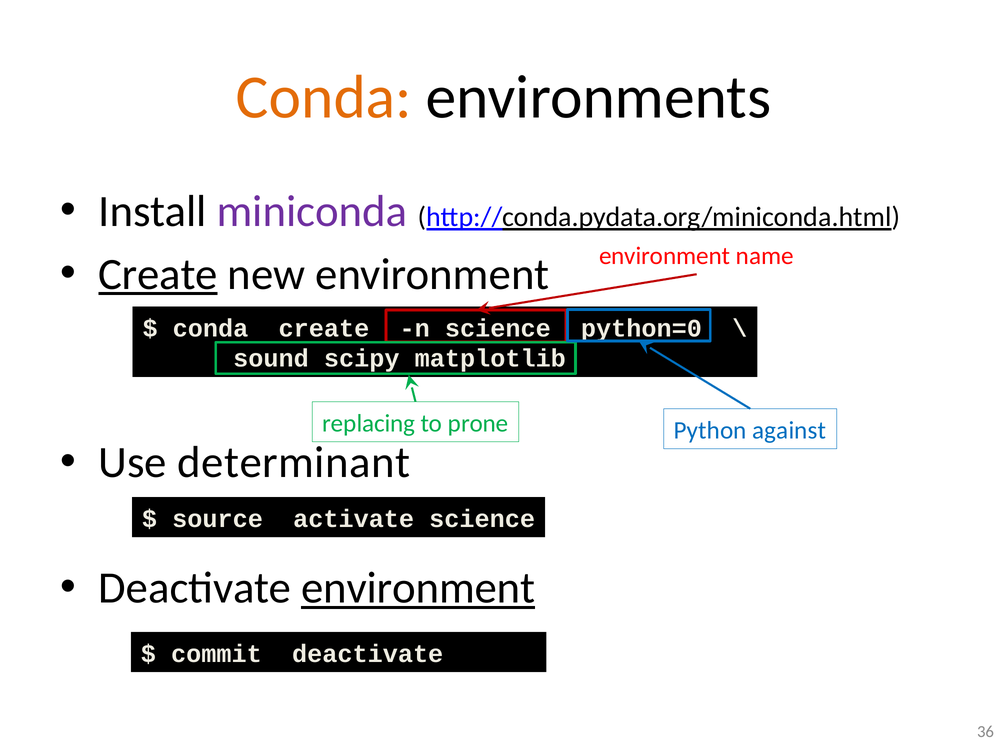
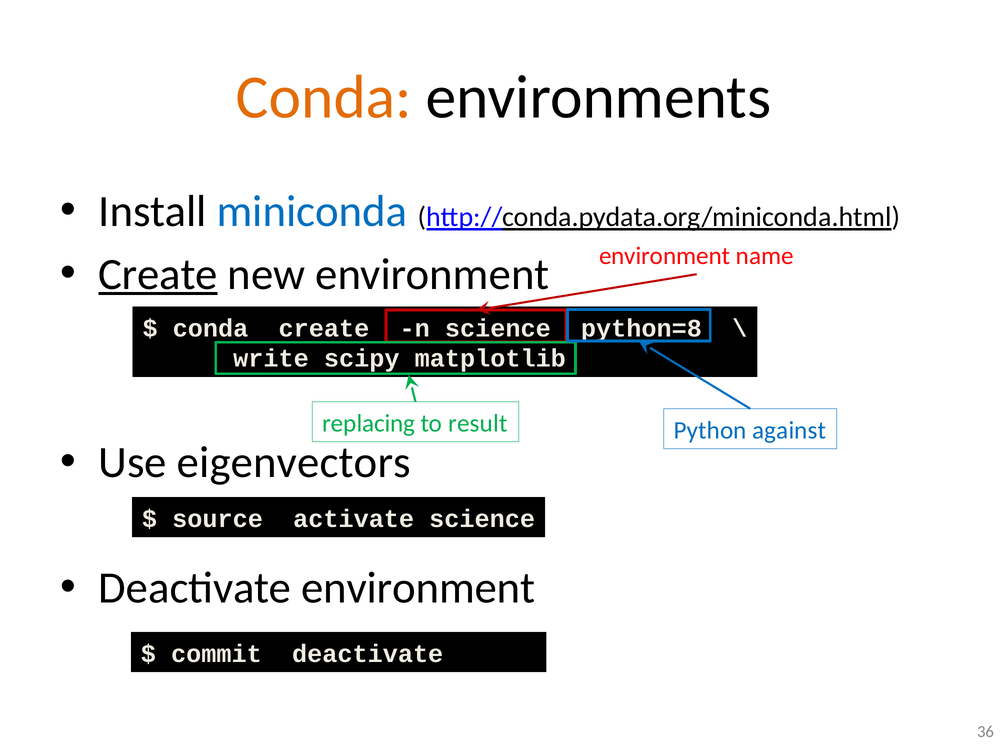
miniconda colour: purple -> blue
python=0: python=0 -> python=8
sound: sound -> write
prone: prone -> result
determinant: determinant -> eigenvectors
environment at (418, 588) underline: present -> none
